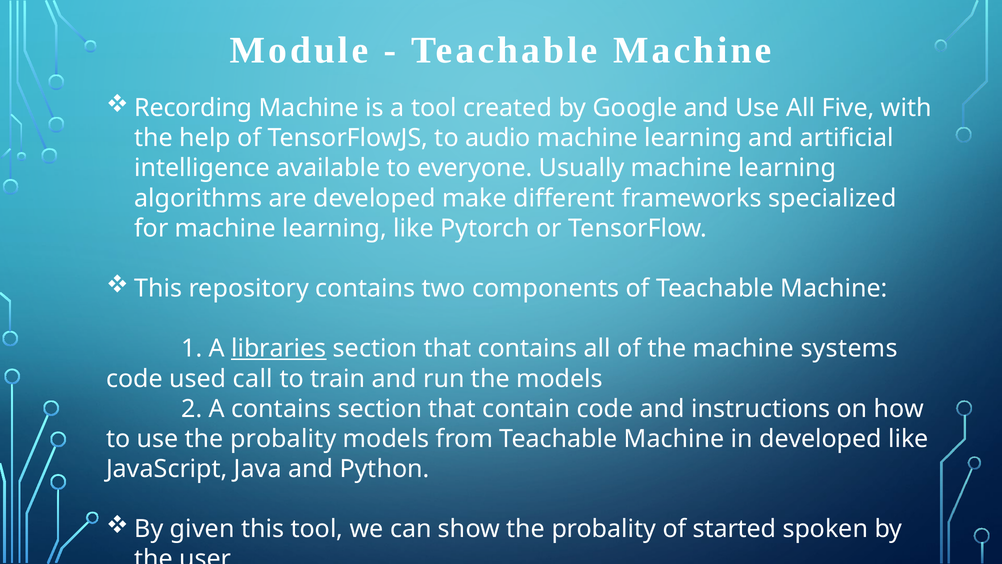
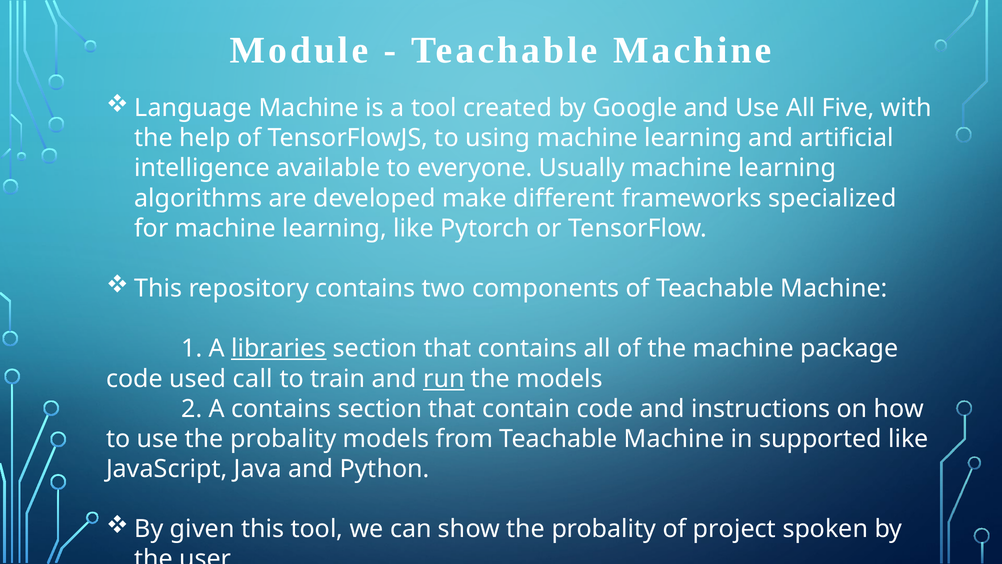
Recording: Recording -> Language
audio: audio -> using
systems: systems -> package
run underline: none -> present
in developed: developed -> supported
started: started -> project
